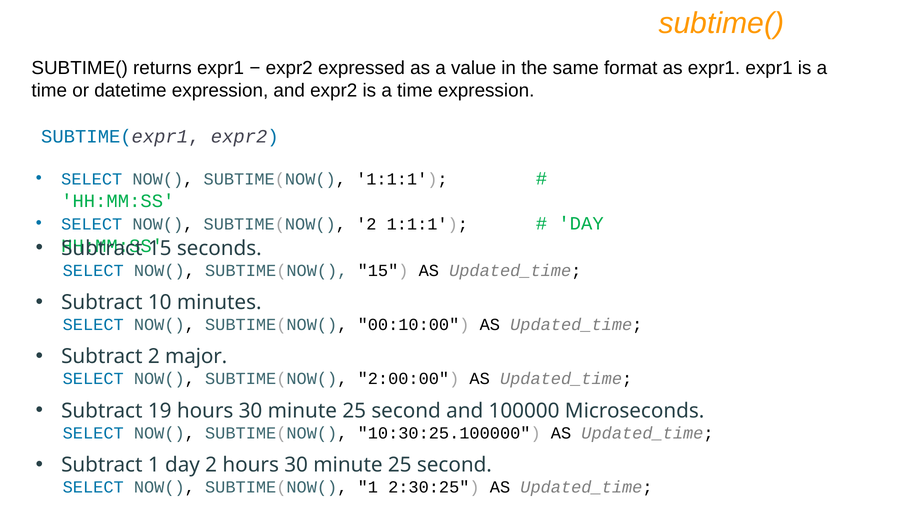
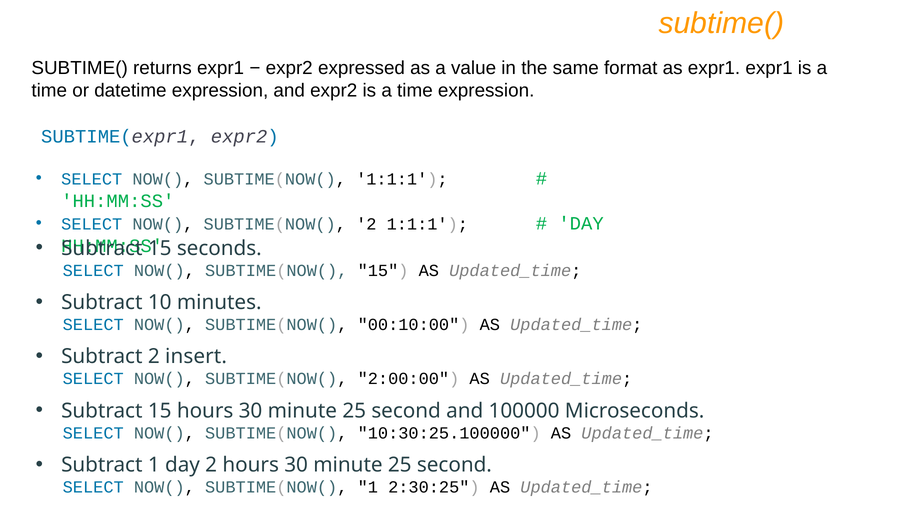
major: major -> insert
19 at (160, 411): 19 -> 15
